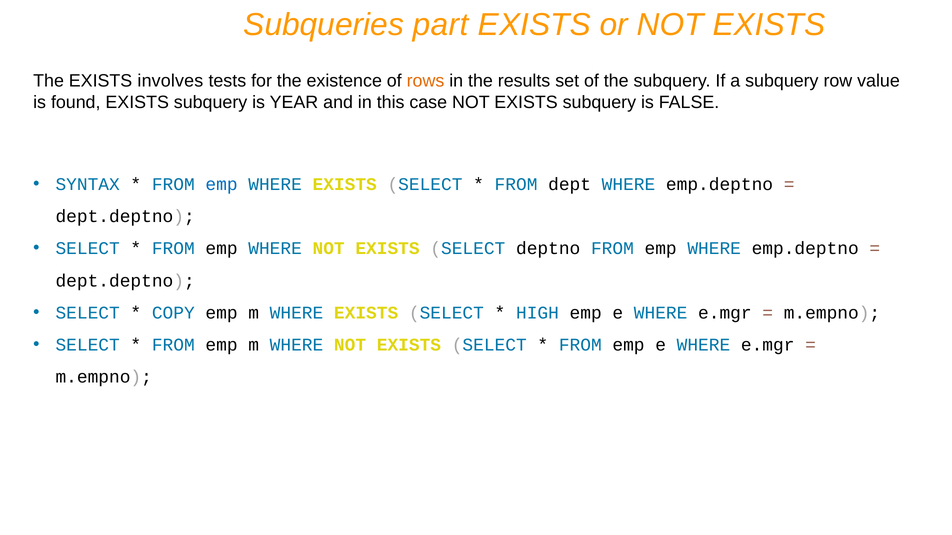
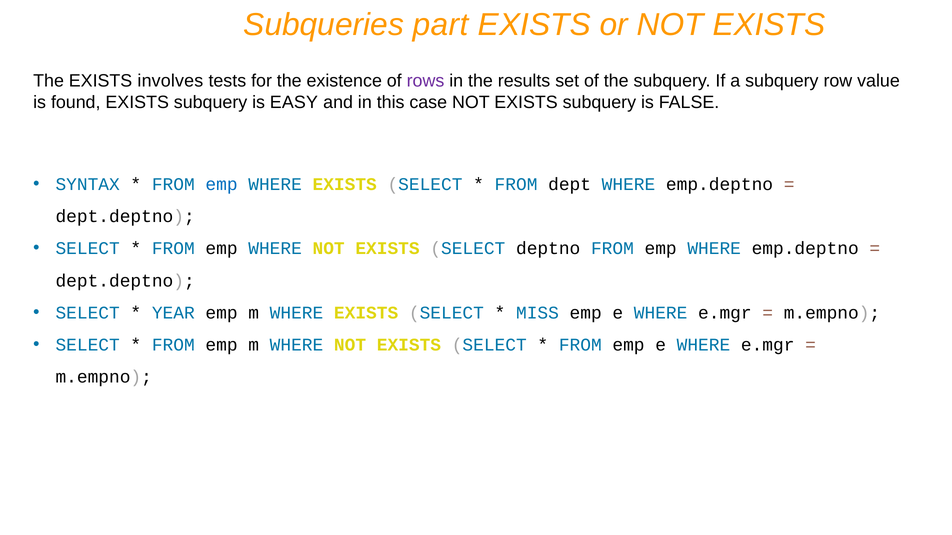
rows colour: orange -> purple
YEAR: YEAR -> EASY
COPY: COPY -> YEAR
HIGH: HIGH -> MISS
